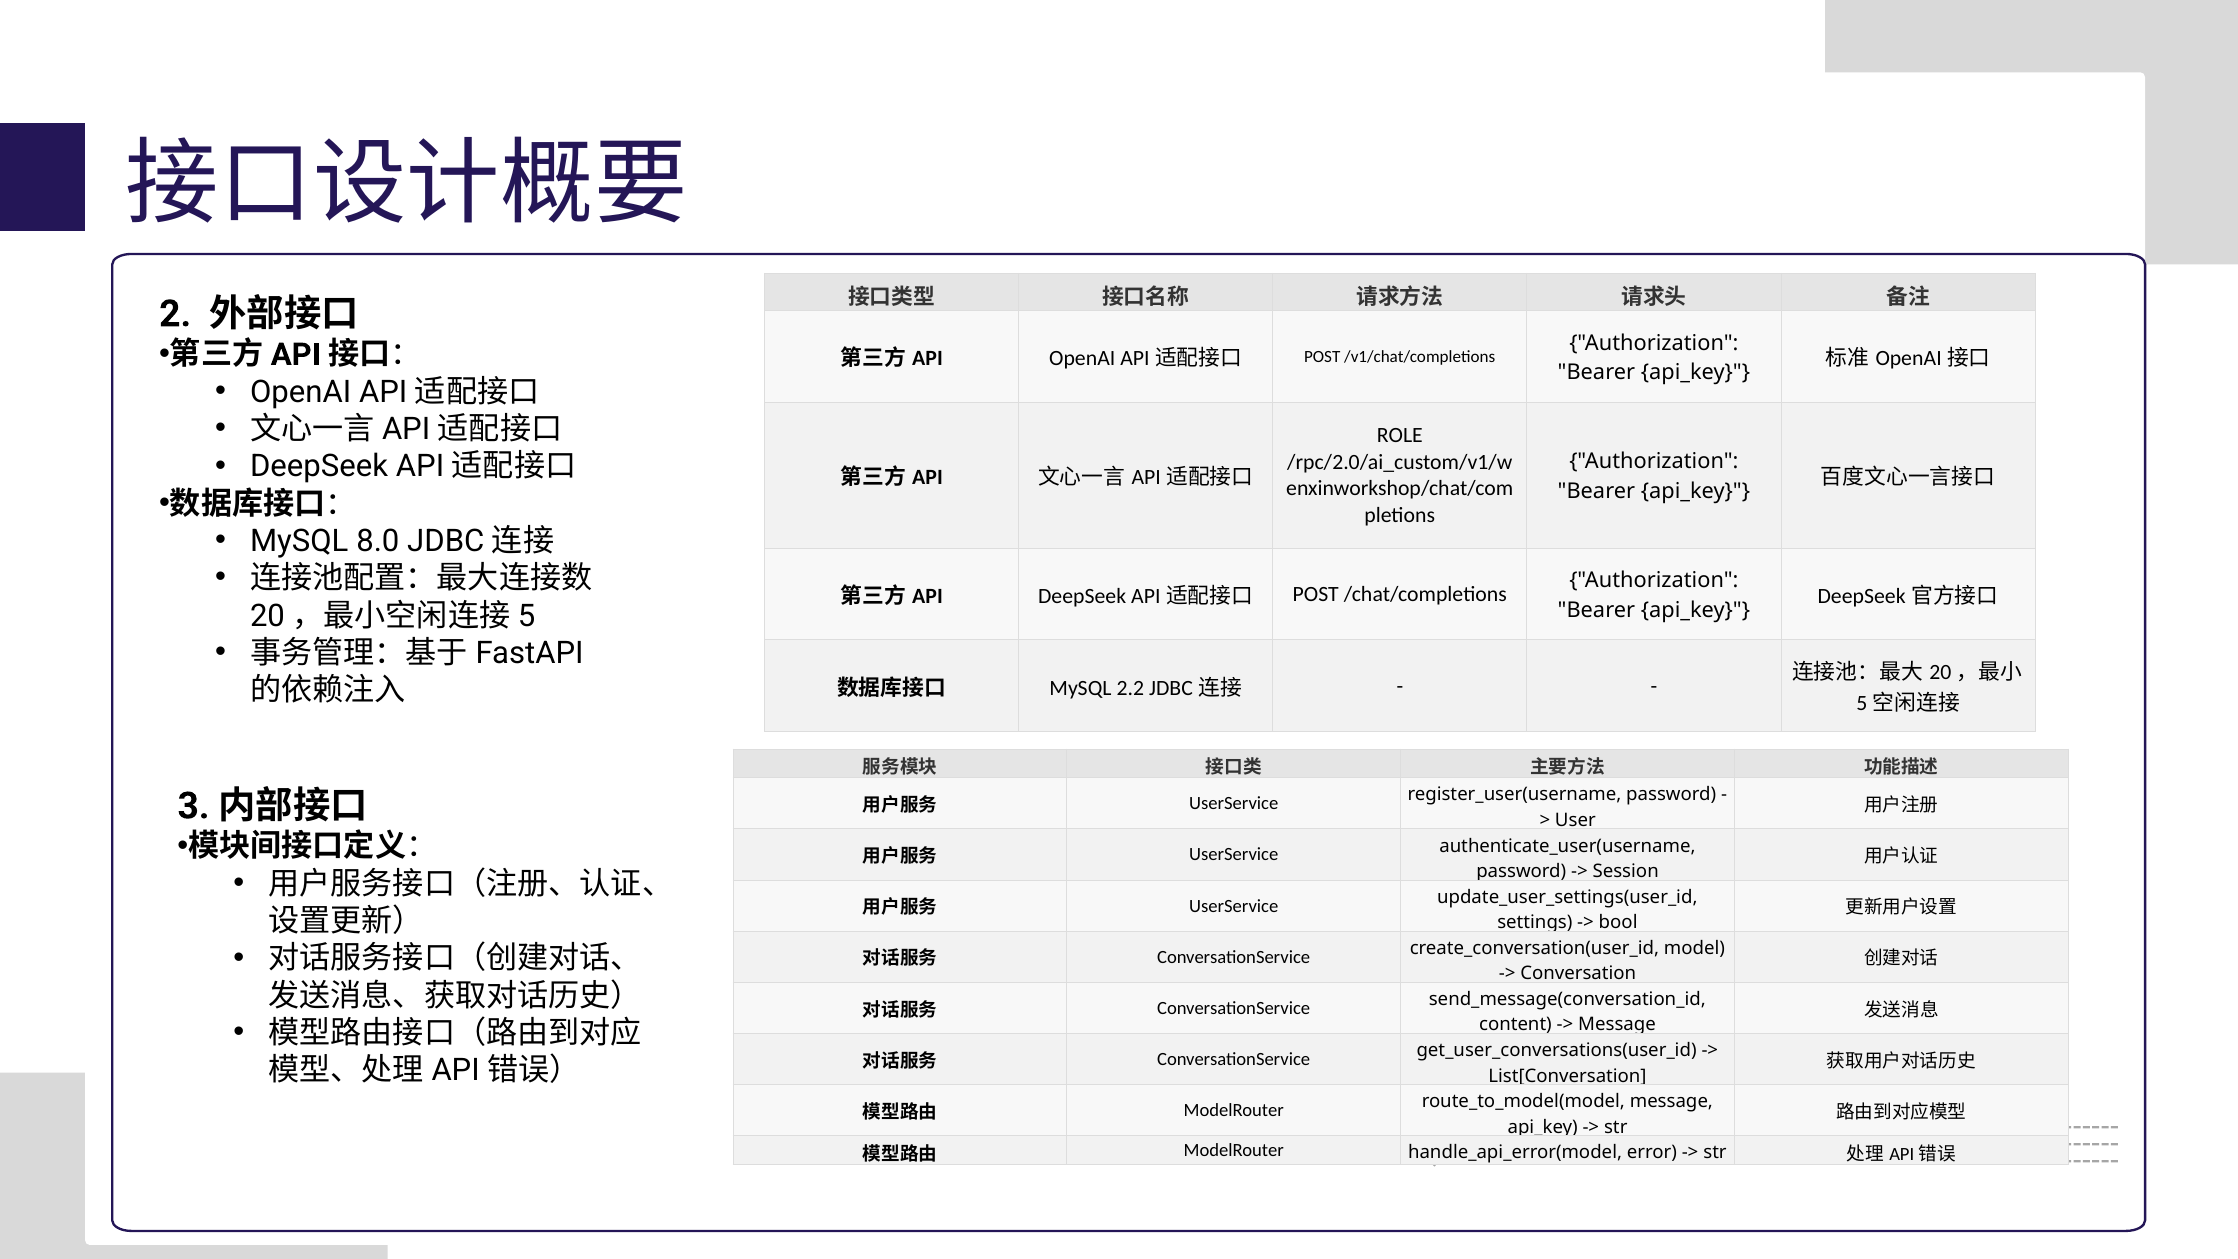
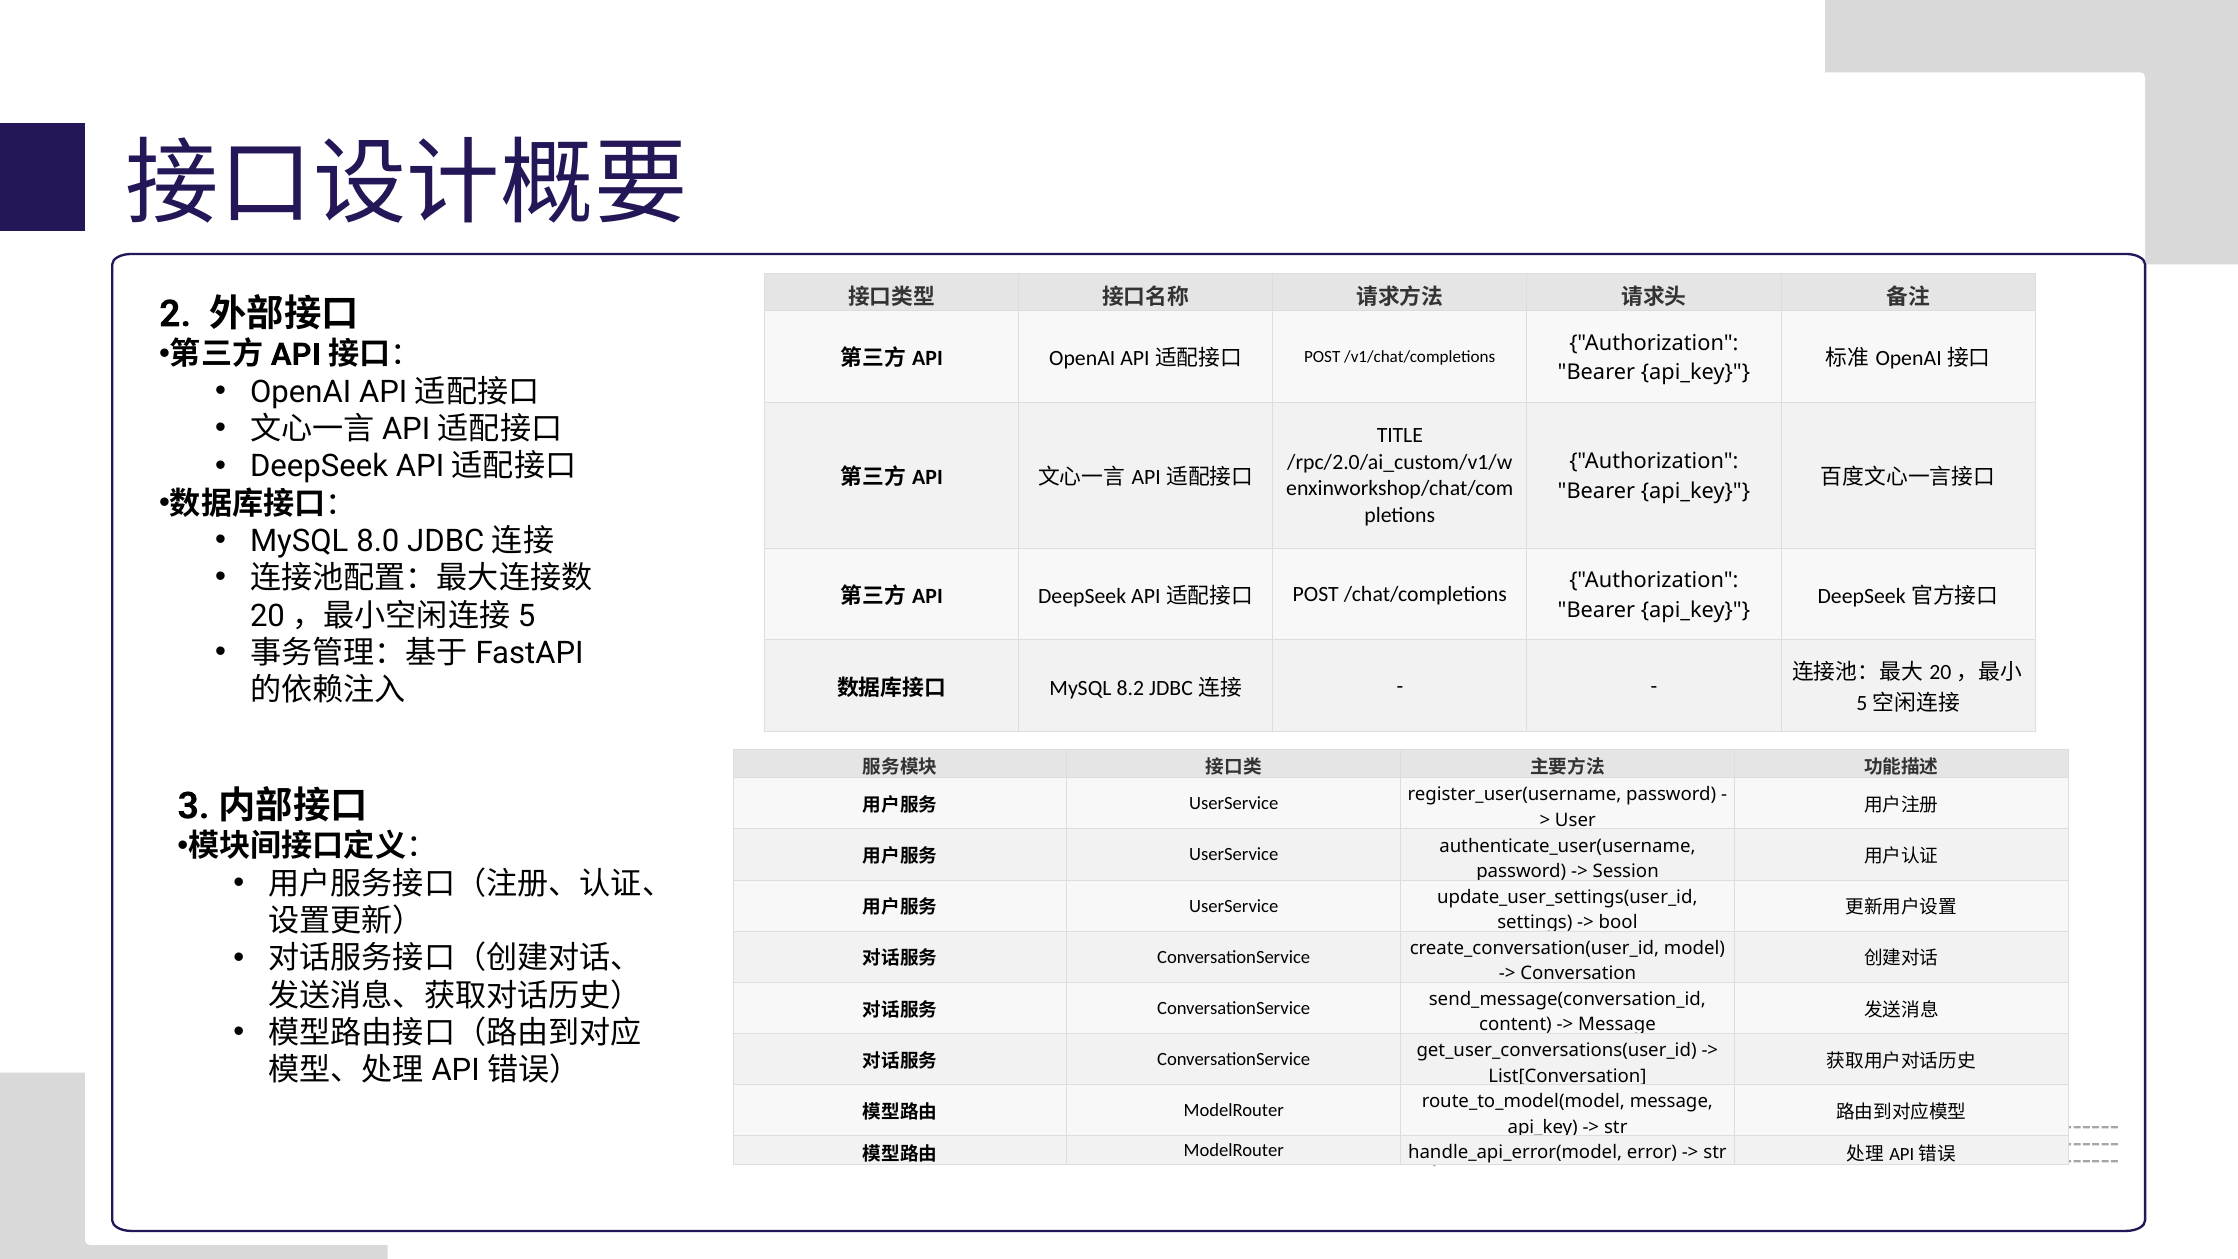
ROLE: ROLE -> TITLE
2.2: 2.2 -> 8.2
